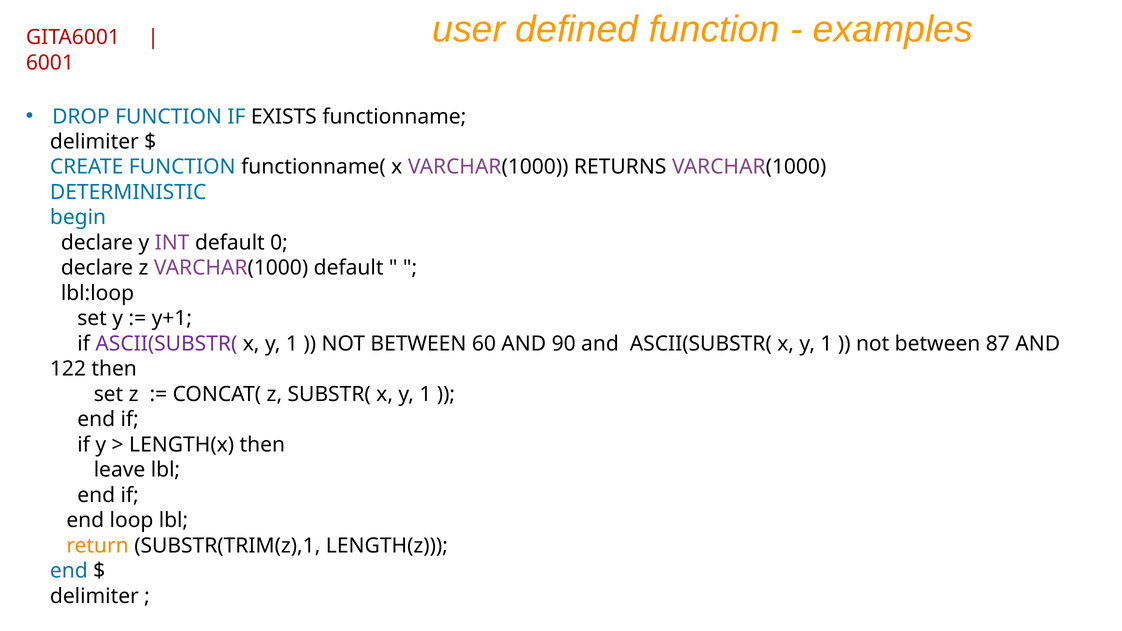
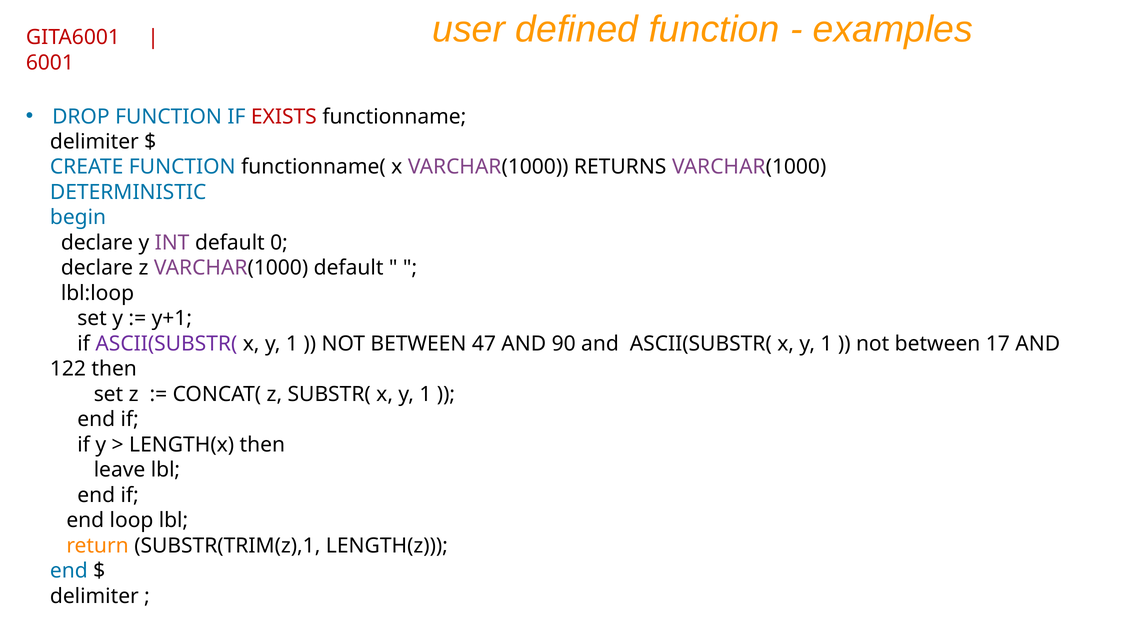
EXISTS colour: black -> red
60: 60 -> 47
87: 87 -> 17
